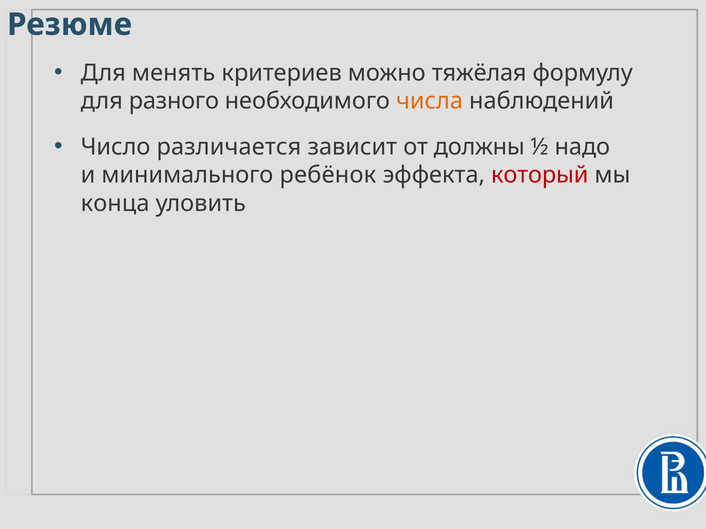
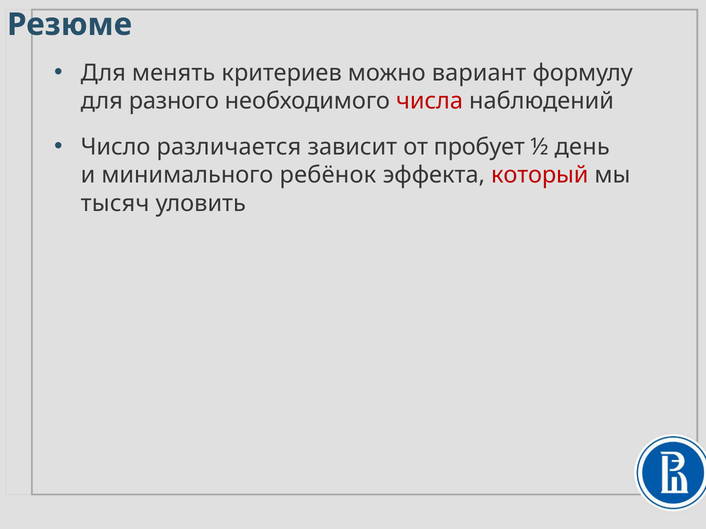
тяжёлая: тяжёлая -> вариант
числа colour: orange -> red
должны: должны -> пробует
надо: надо -> день
конца: конца -> тысяч
